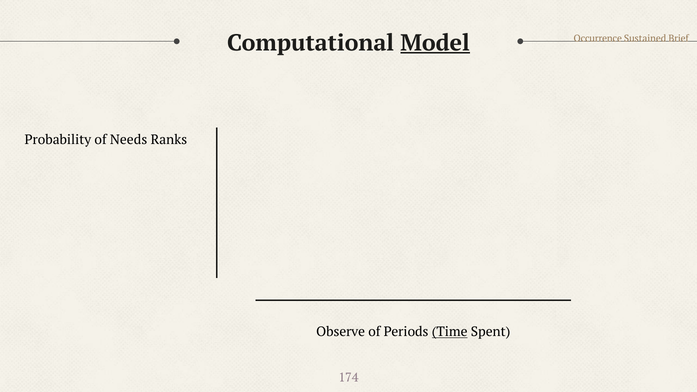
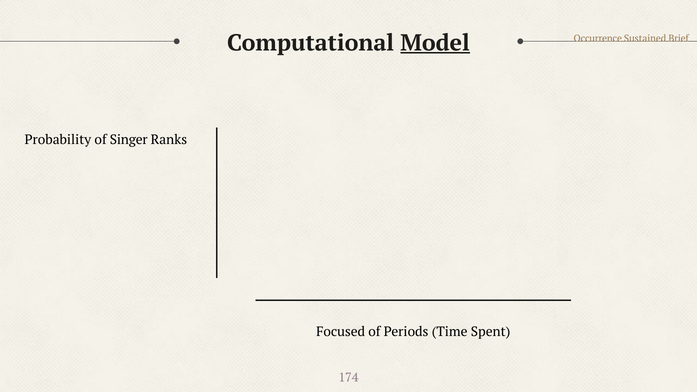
Needs: Needs -> Singer
Observe: Observe -> Focused
Time underline: present -> none
